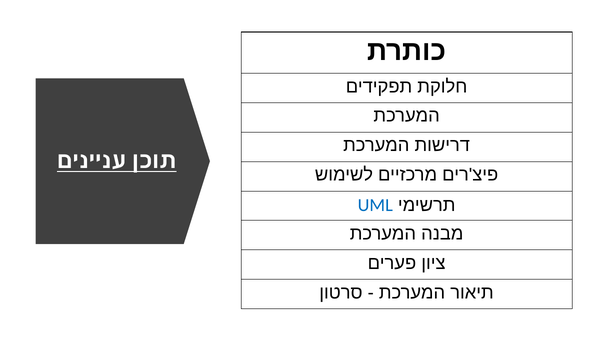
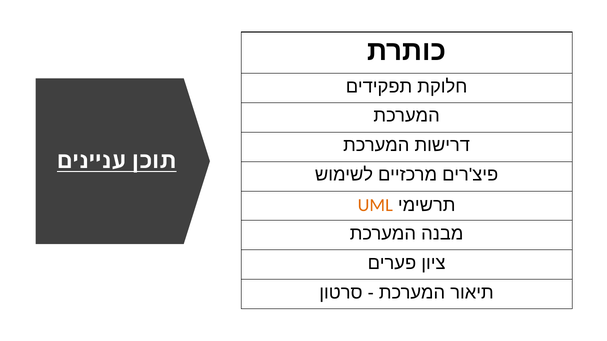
UML colour: blue -> orange
